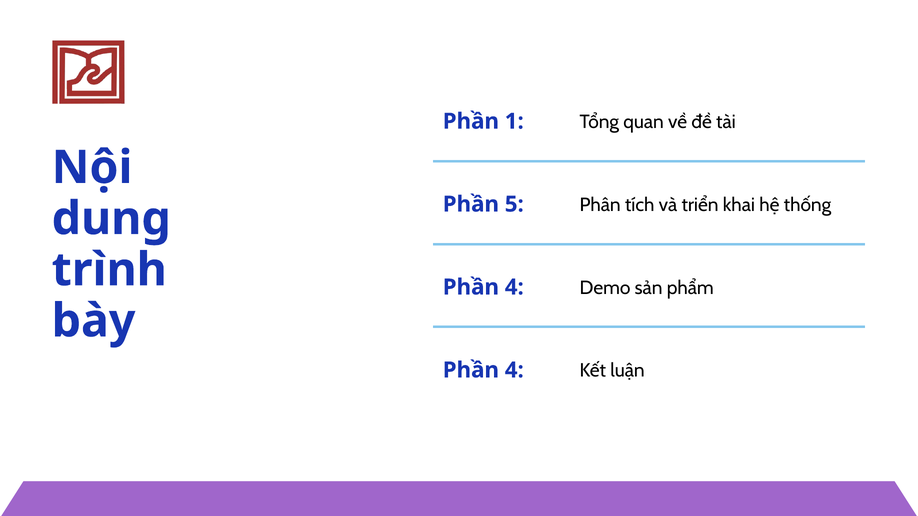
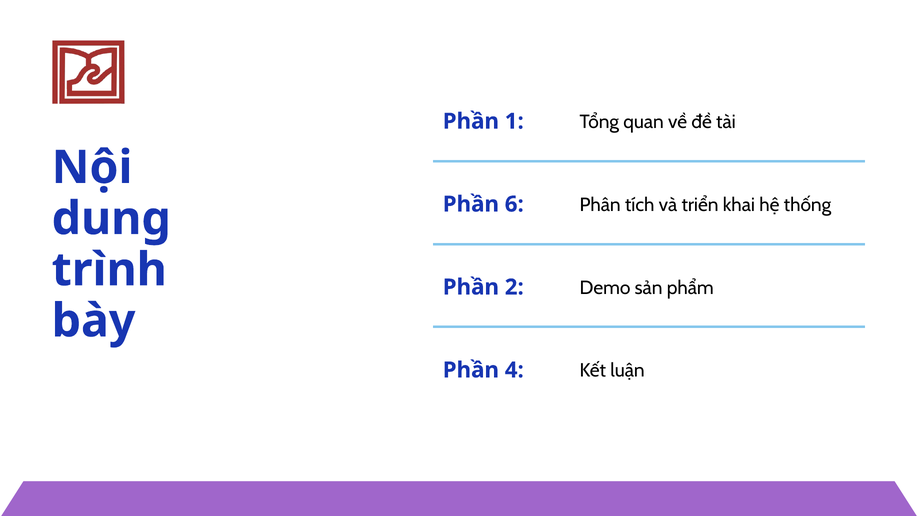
5: 5 -> 6
4 at (514, 287): 4 -> 2
